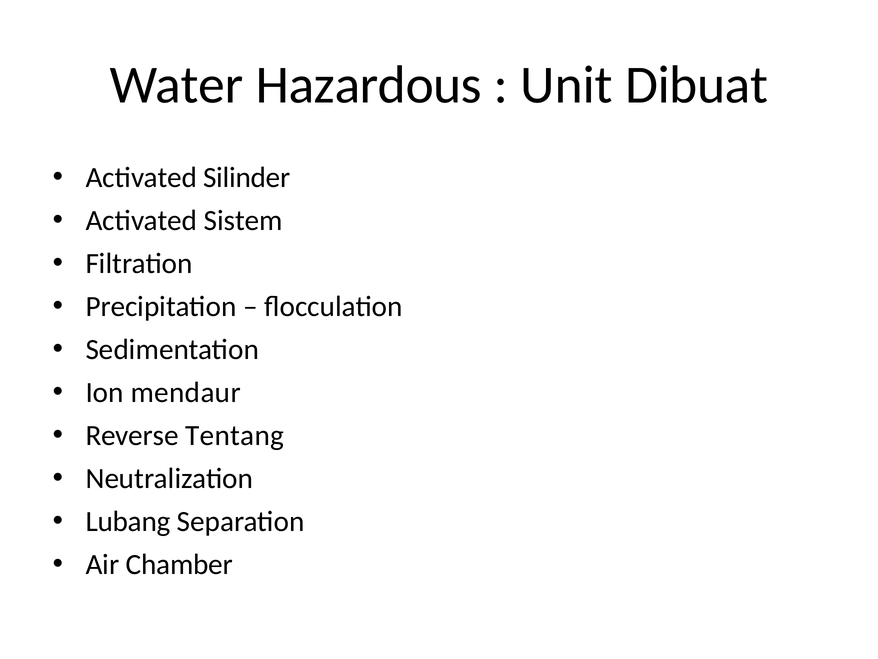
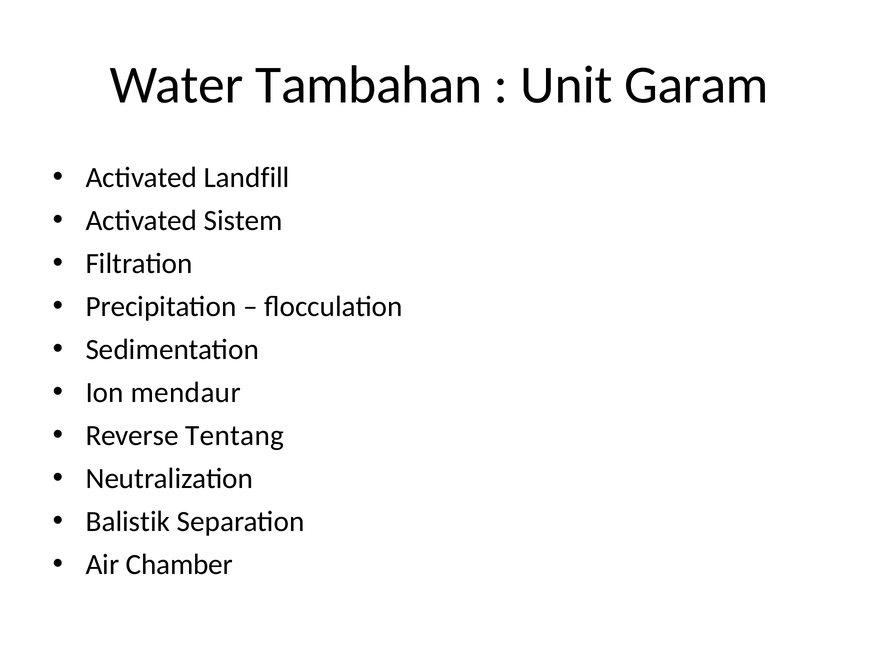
Hazardous: Hazardous -> Tambahan
Dibuat: Dibuat -> Garam
Silinder: Silinder -> Landfill
Lubang: Lubang -> Balistik
